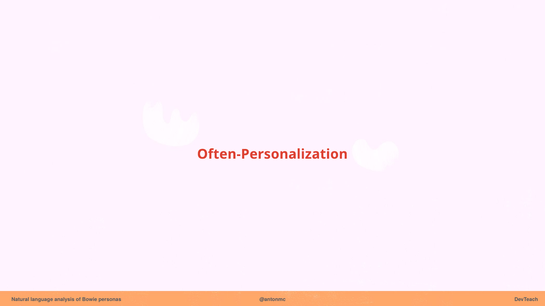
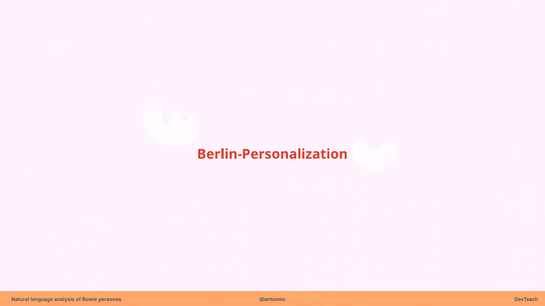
Often-Personalization: Often-Personalization -> Berlin-Personalization
